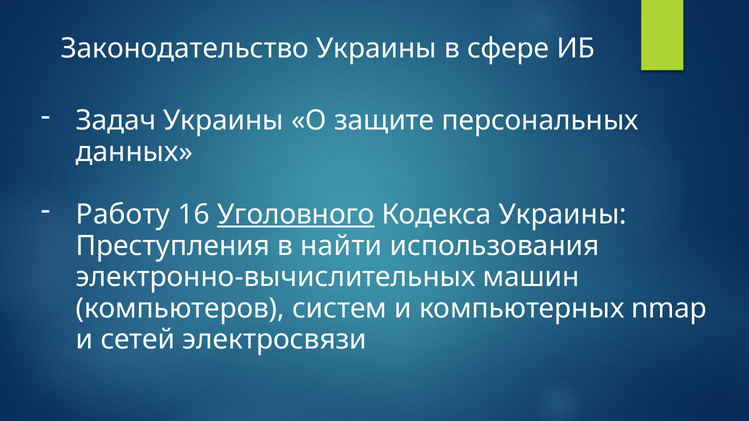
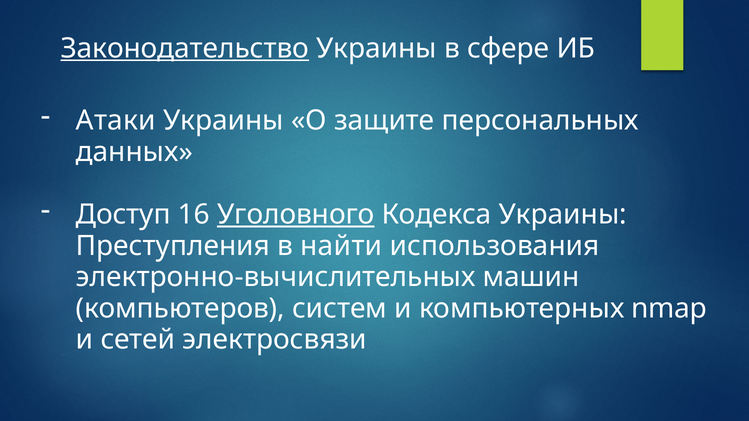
Законодательство underline: none -> present
Задач: Задач -> Атаки
Работу: Работу -> Доступ
